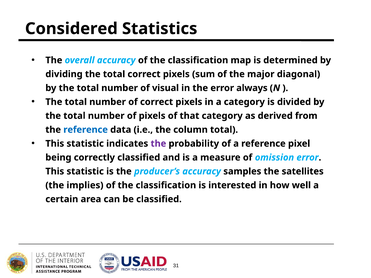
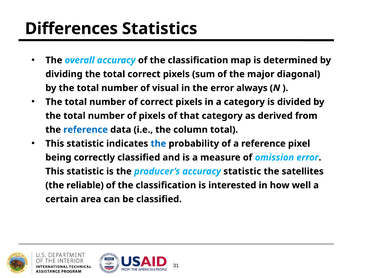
Considered: Considered -> Differences
the at (158, 144) colour: purple -> blue
accuracy samples: samples -> statistic
implies: implies -> reliable
